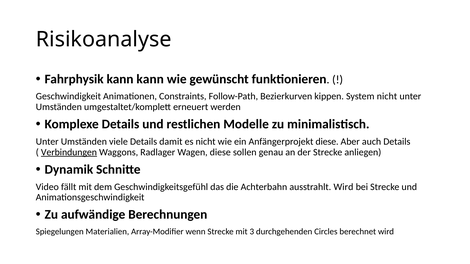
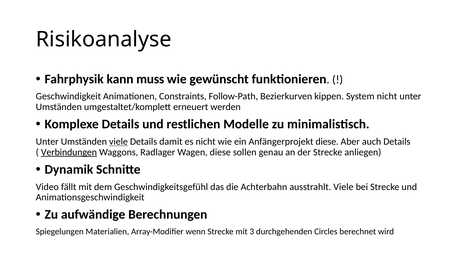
kann kann: kann -> muss
viele at (118, 142) underline: none -> present
ausstrahlt Wird: Wird -> Viele
